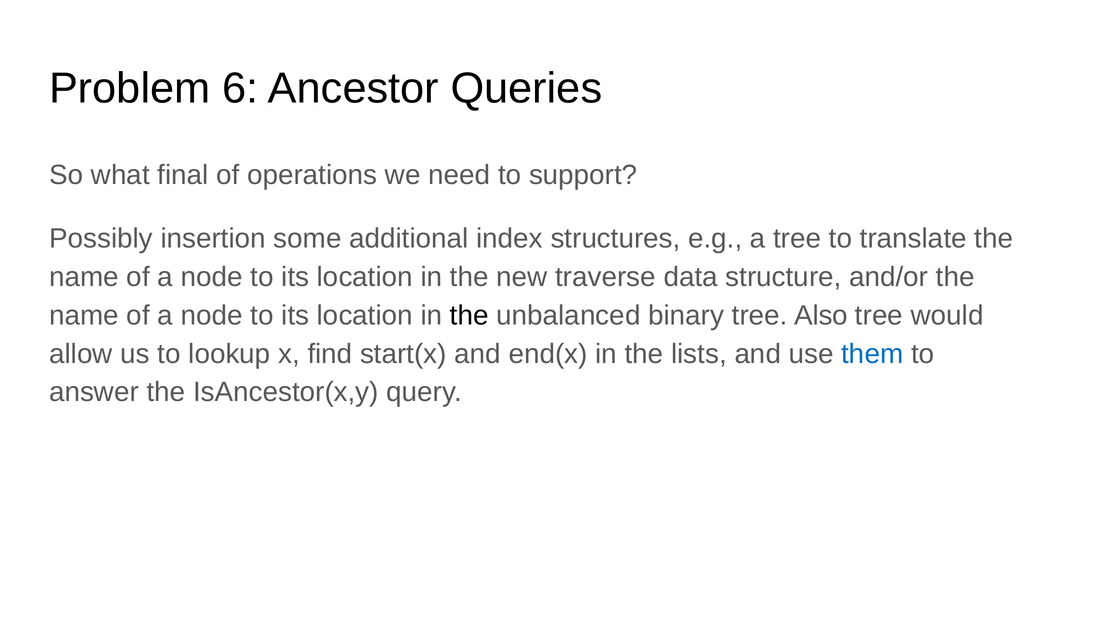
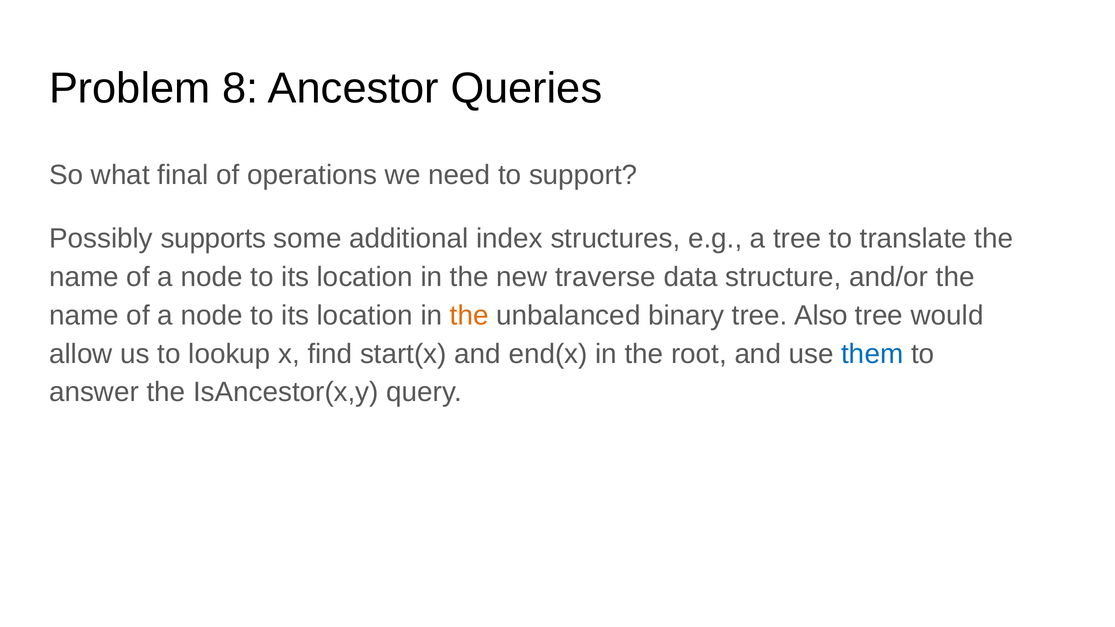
6: 6 -> 8
insertion: insertion -> supports
the at (469, 315) colour: black -> orange
lists: lists -> root
